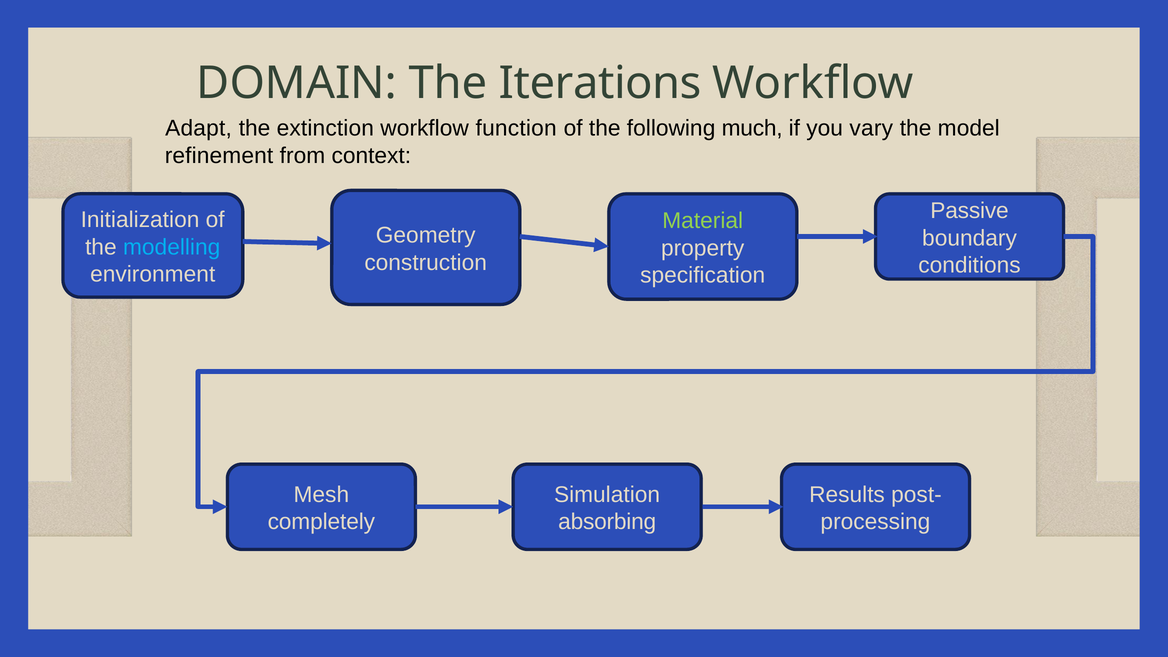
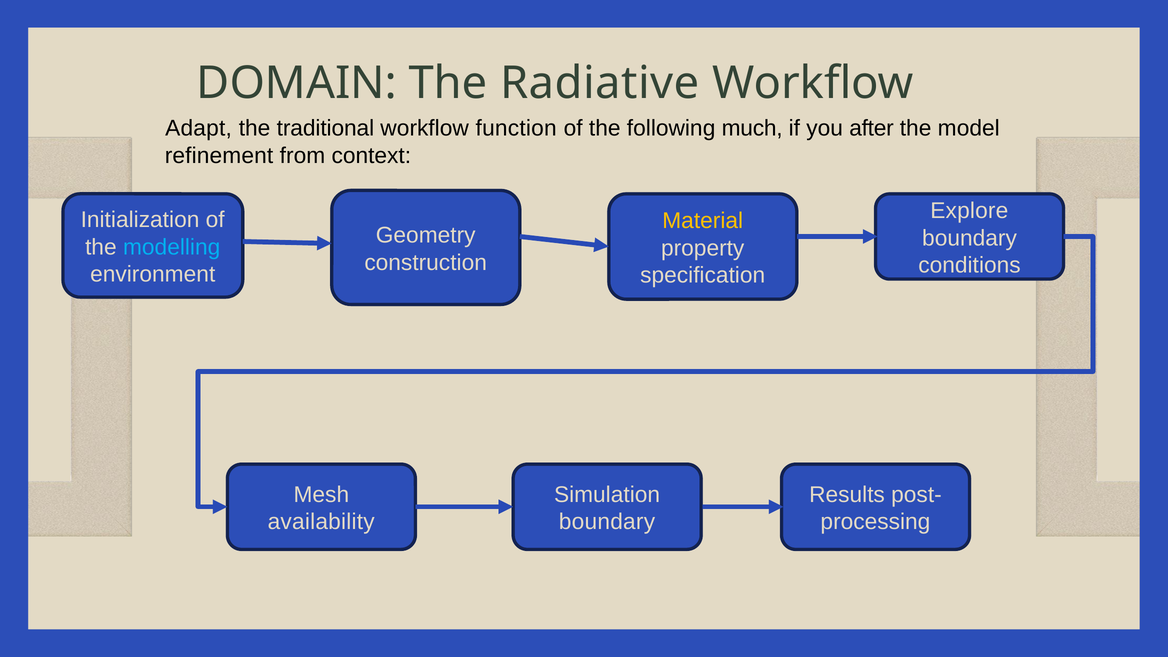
Iterations: Iterations -> Radiative
extinction: extinction -> traditional
vary: vary -> after
Passive: Passive -> Explore
Material colour: light green -> yellow
completely: completely -> availability
absorbing at (607, 522): absorbing -> boundary
